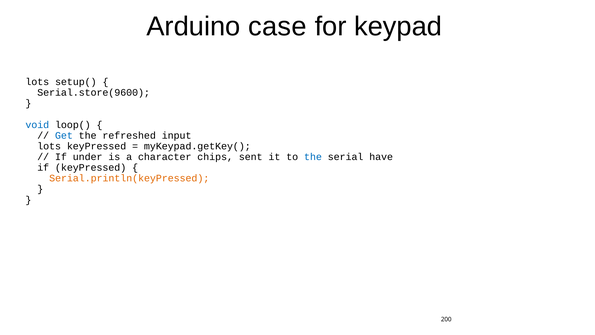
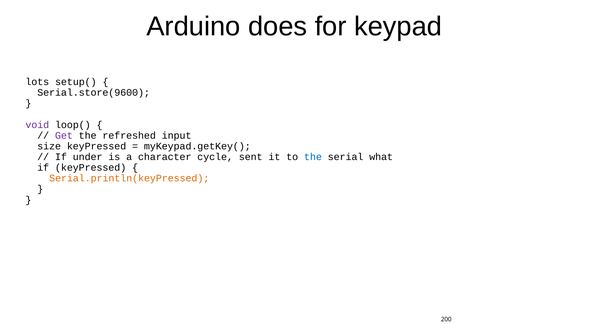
case: case -> does
void colour: blue -> purple
Get colour: blue -> purple
lots at (49, 146): lots -> size
chips: chips -> cycle
have: have -> what
